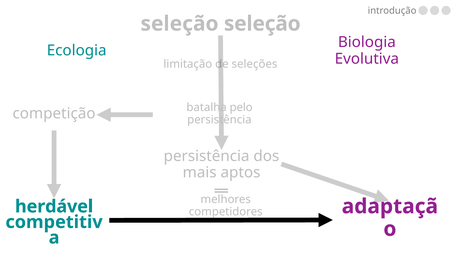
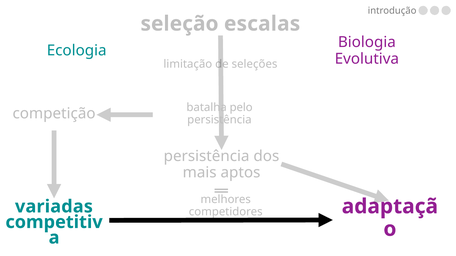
seleção seleção: seleção -> escalas
herdável: herdável -> variadas
